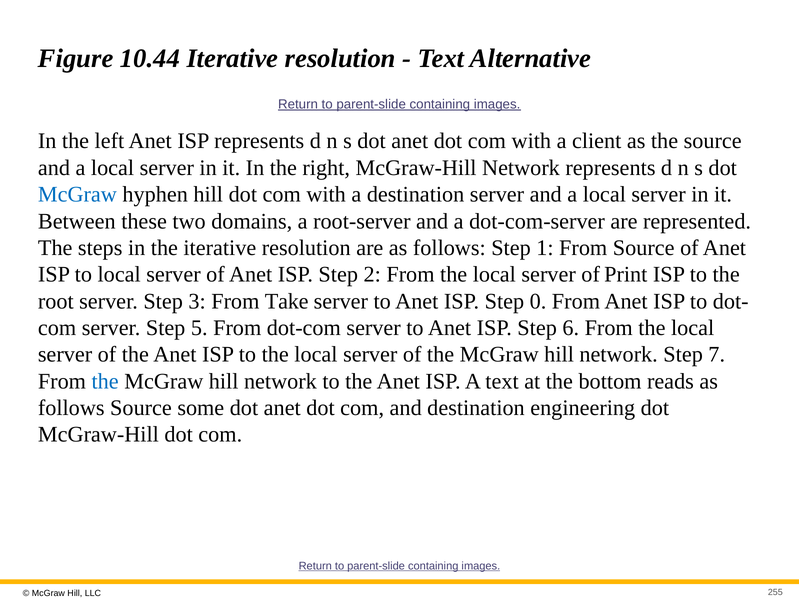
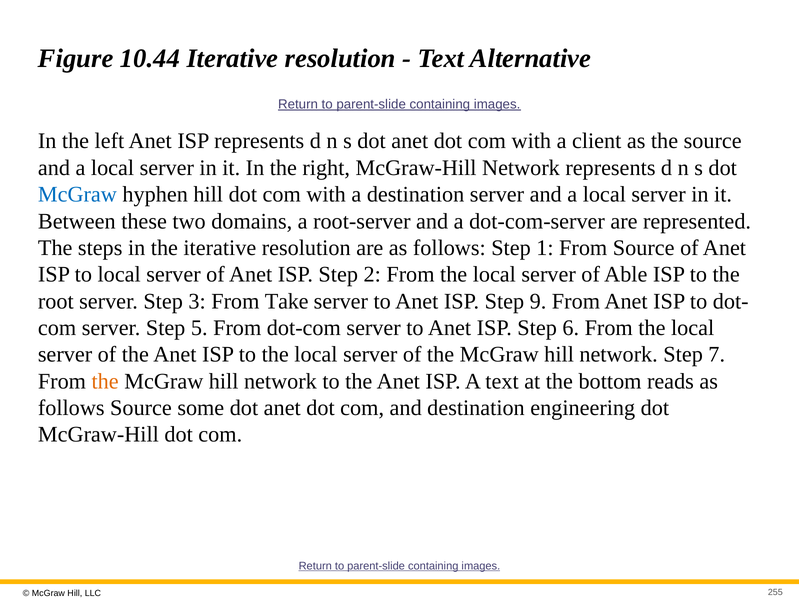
Print: Print -> Able
0: 0 -> 9
the at (105, 381) colour: blue -> orange
